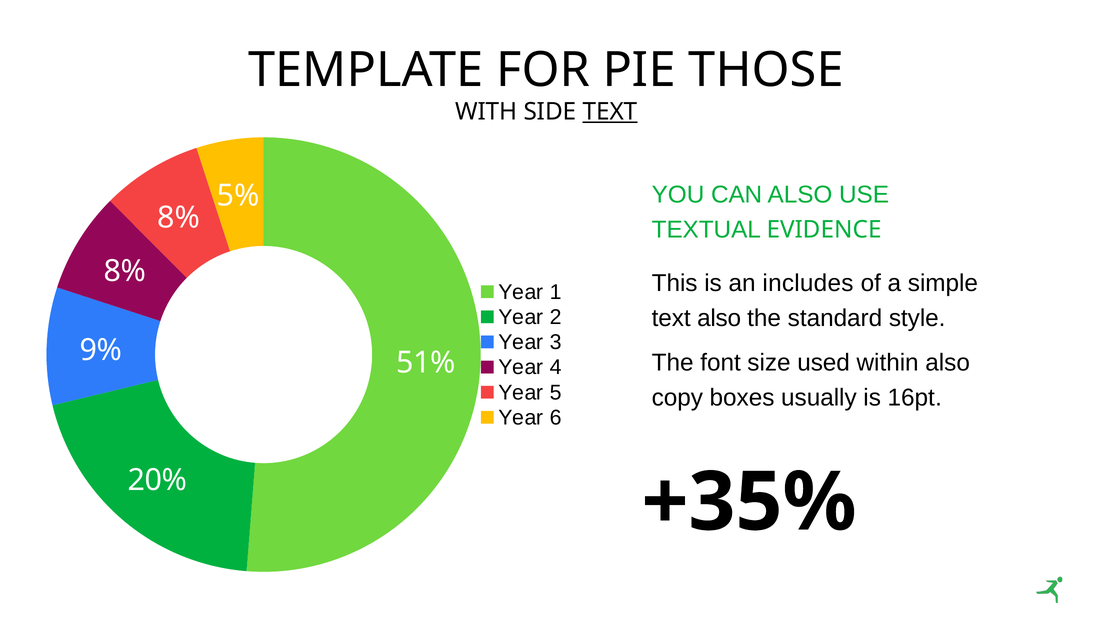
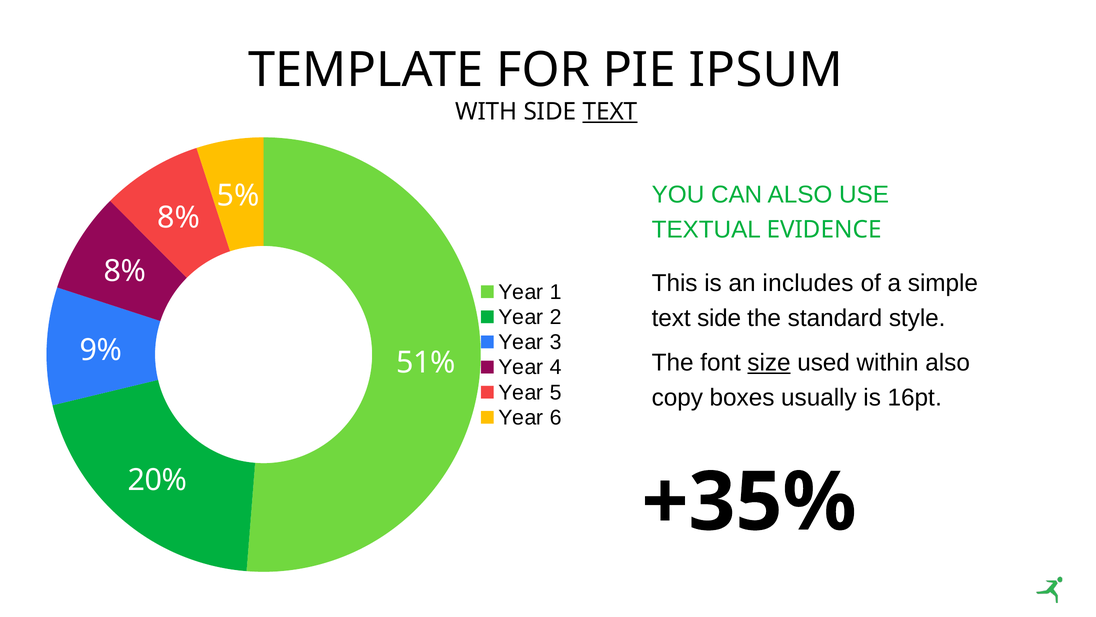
THOSE: THOSE -> IPSUM
text also: also -> side
size underline: none -> present
